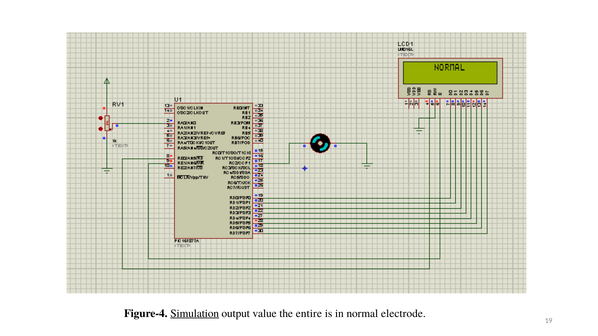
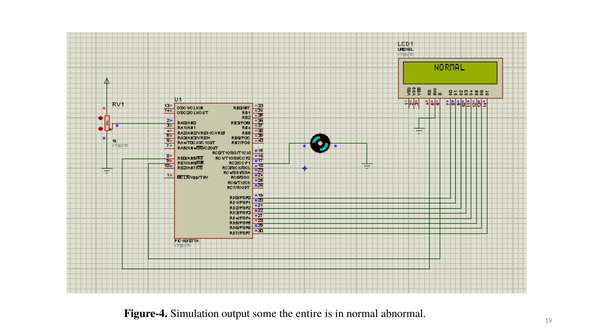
Simulation underline: present -> none
value: value -> some
electrode: electrode -> abnormal
